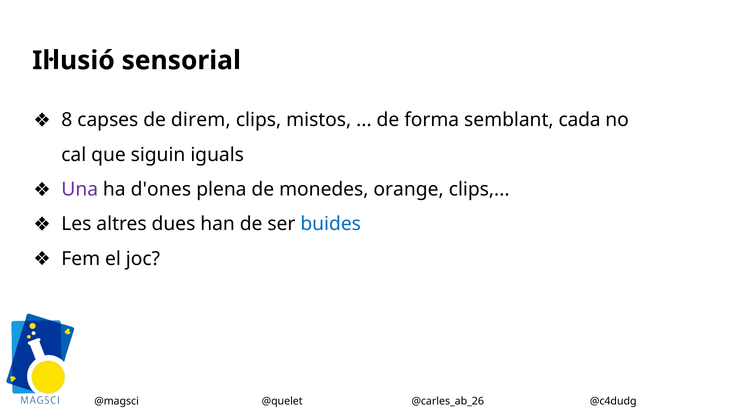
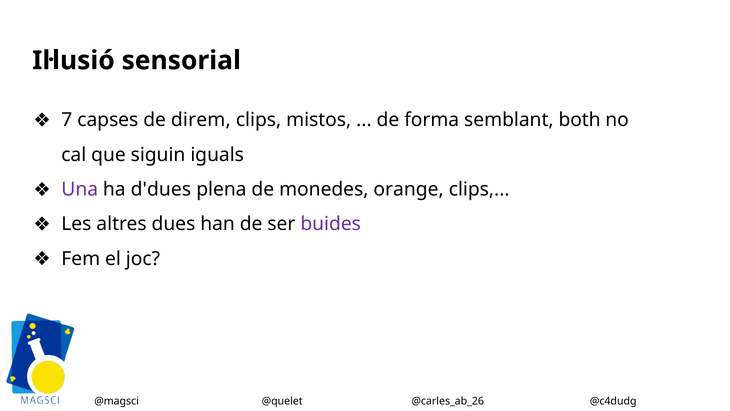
8: 8 -> 7
cada: cada -> both
d'ones: d'ones -> d'dues
buides colour: blue -> purple
